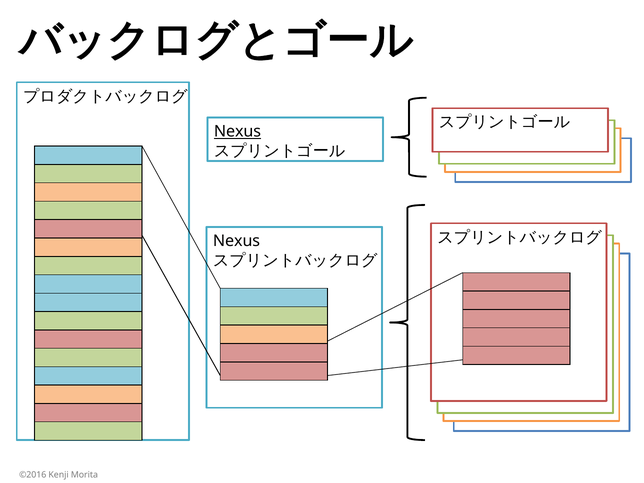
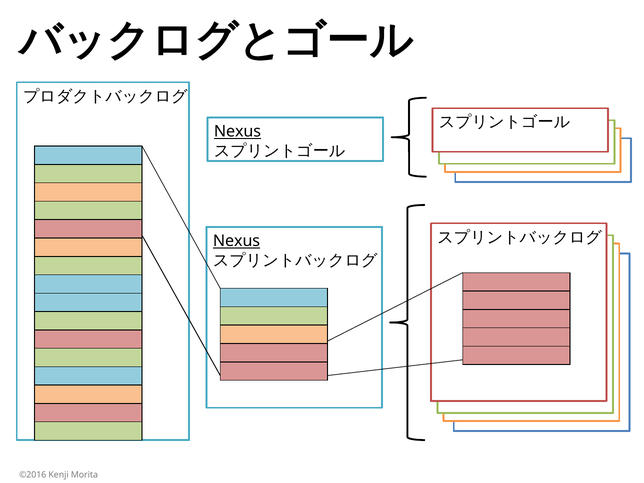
Nexus at (237, 241) underline: none -> present
